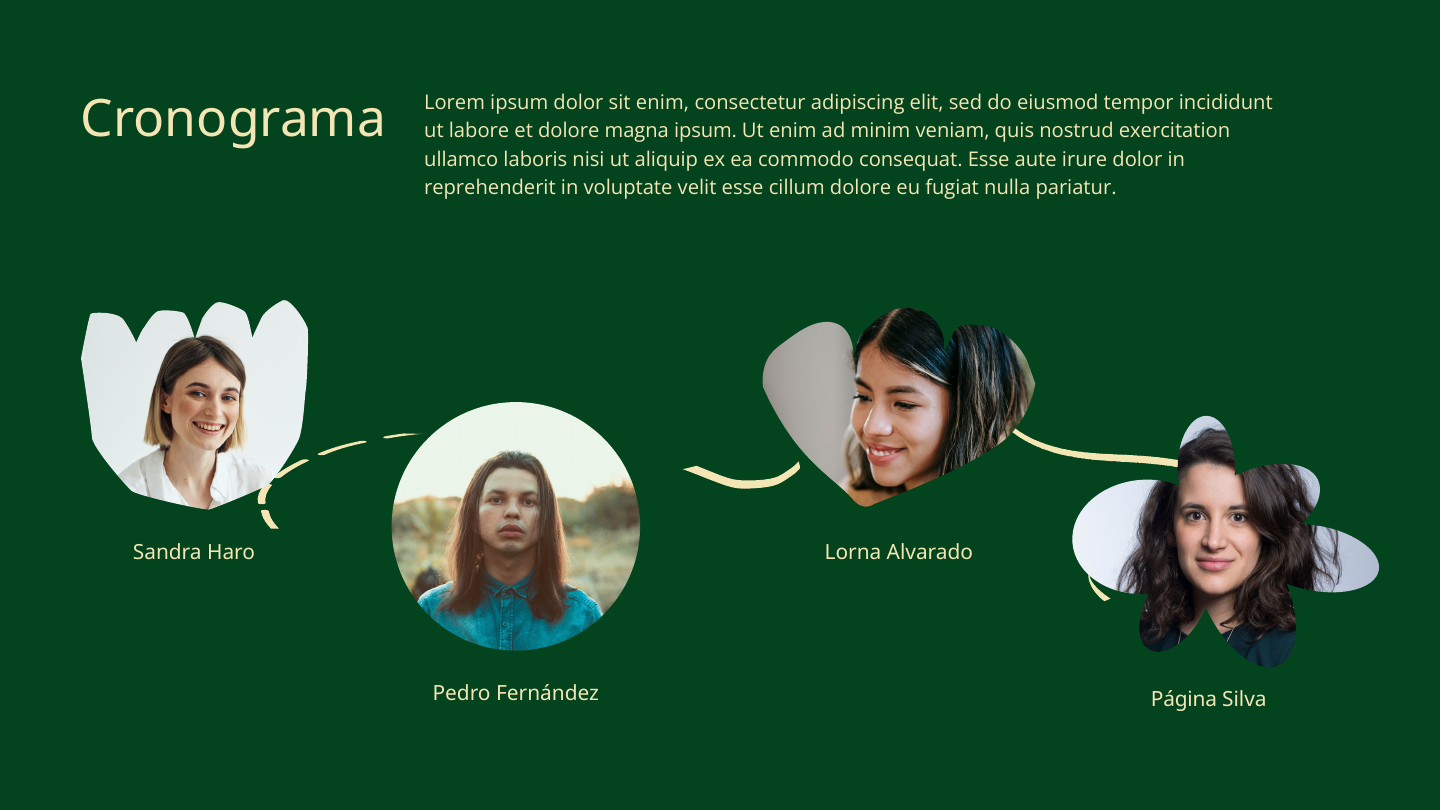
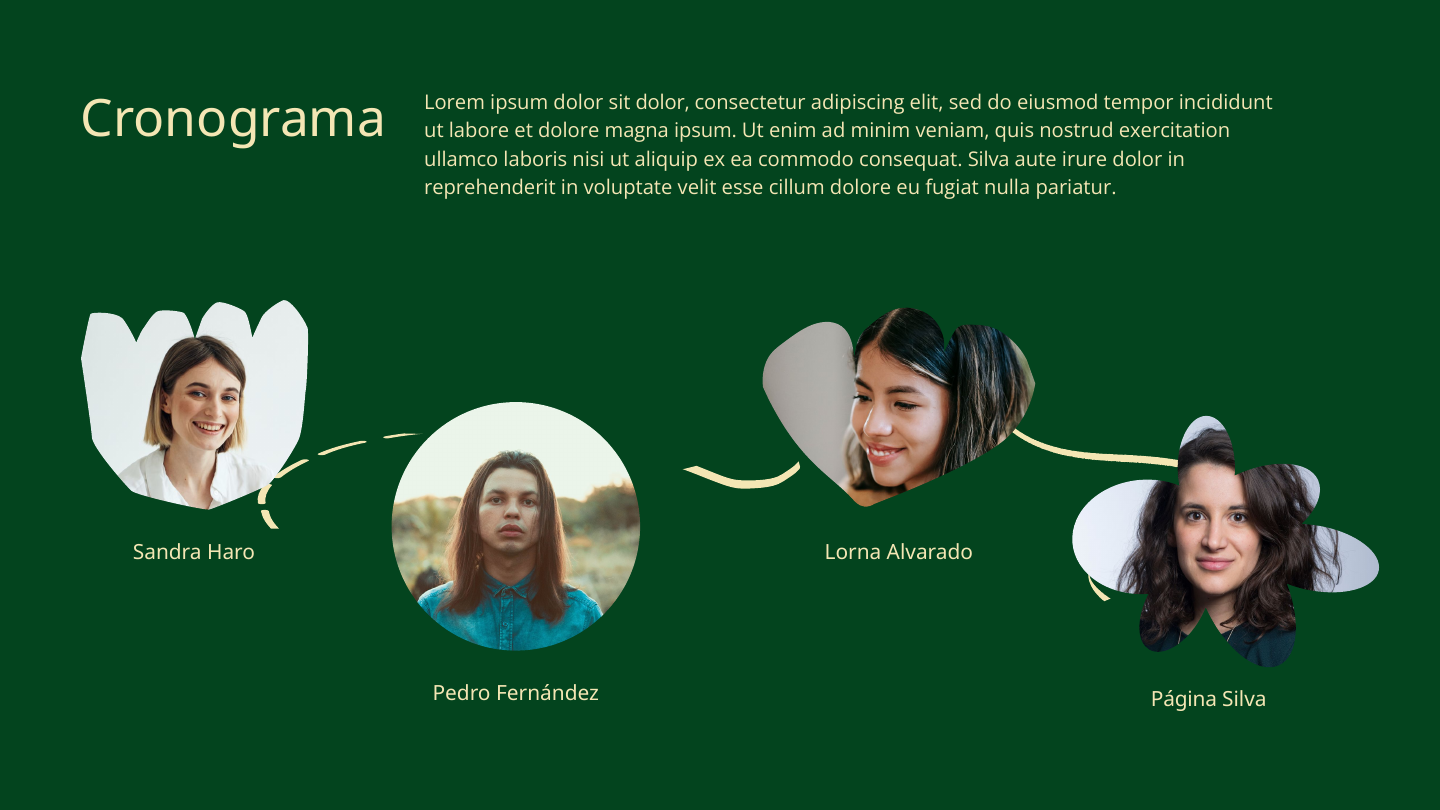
sit enim: enim -> dolor
consequat Esse: Esse -> Silva
